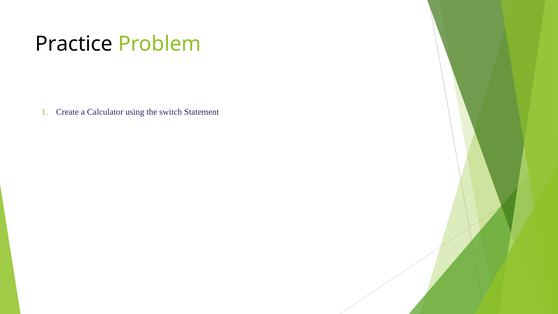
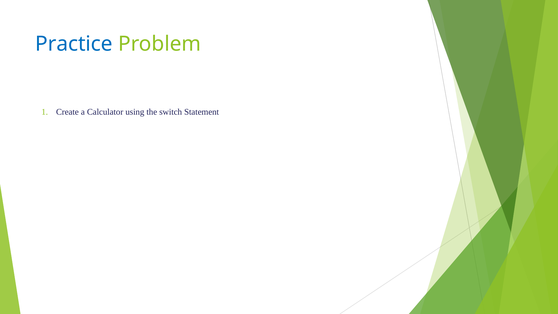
Practice colour: black -> blue
